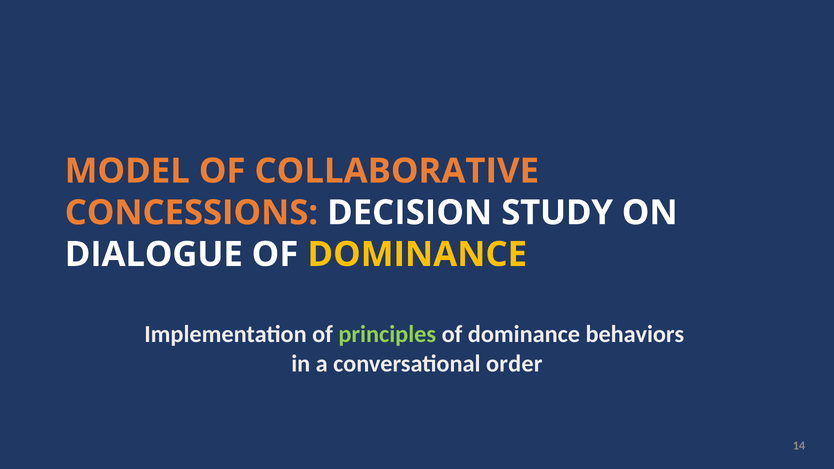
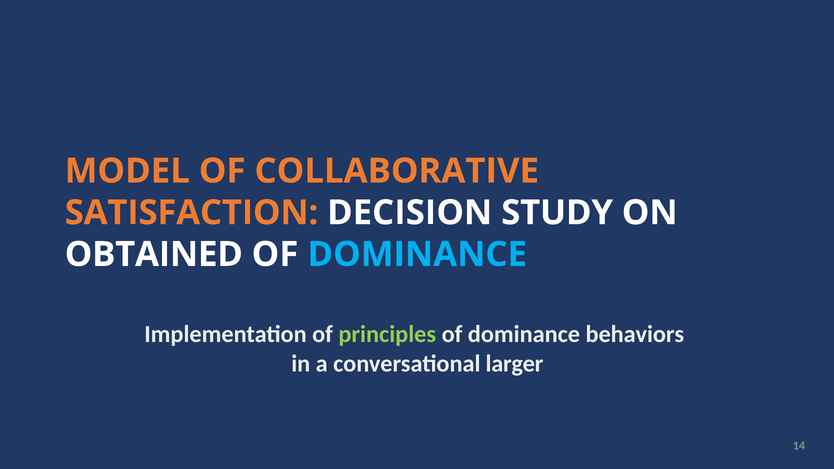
CONCESSIONS: CONCESSIONS -> SATISFACTION
DIALOGUE: DIALOGUE -> OBTAINED
DOMINANCE at (417, 254) colour: yellow -> light blue
order: order -> larger
